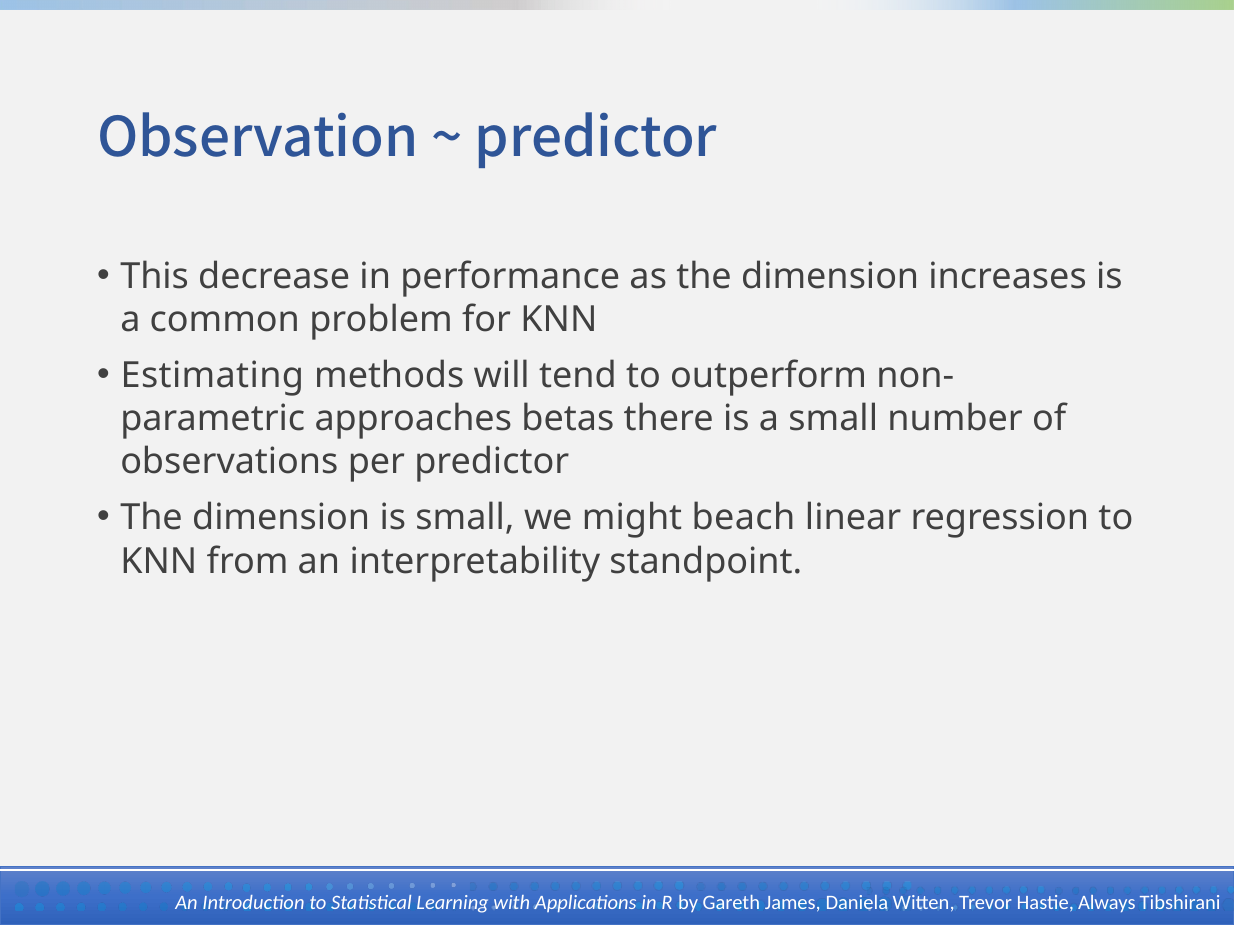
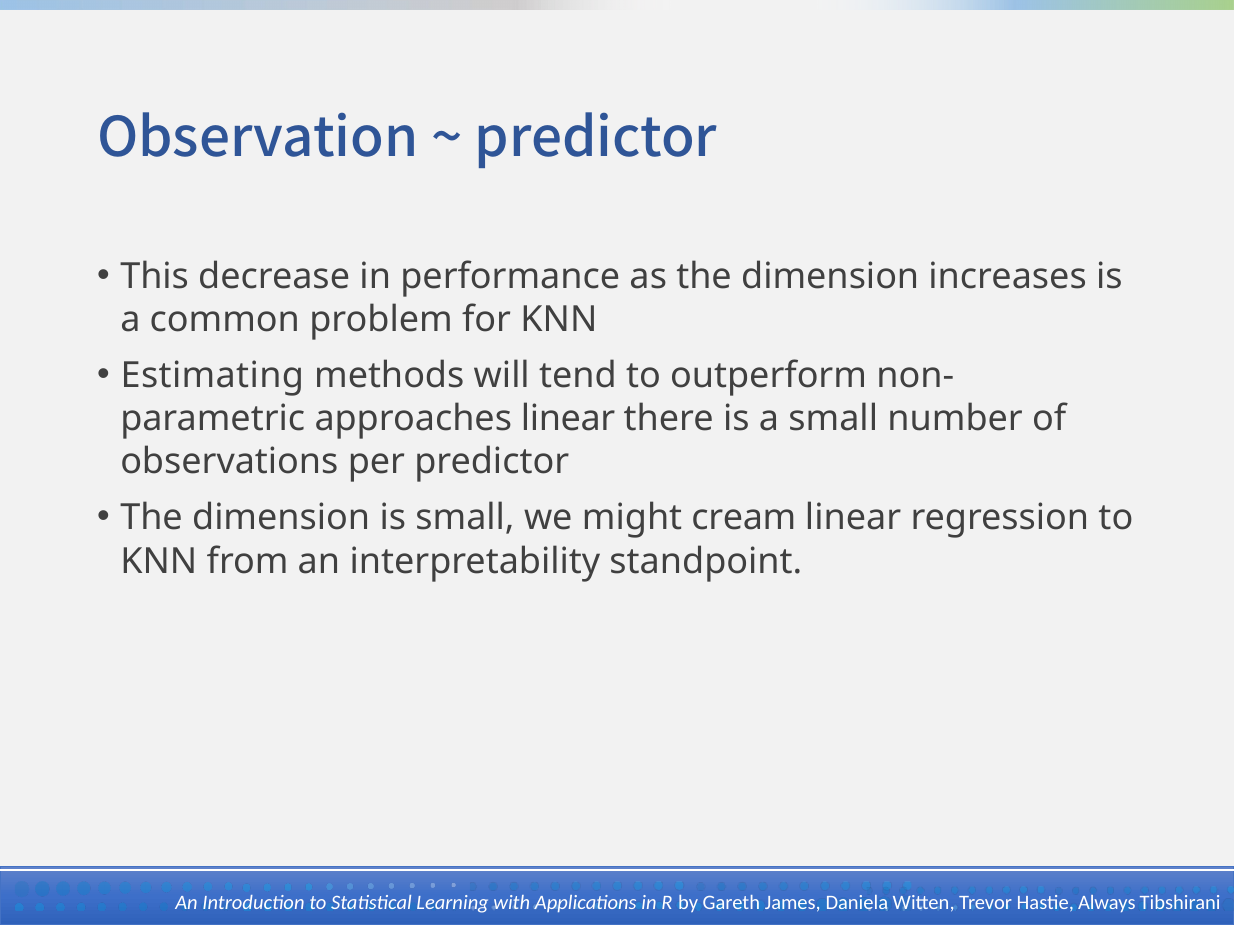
approaches betas: betas -> linear
beach: beach -> cream
